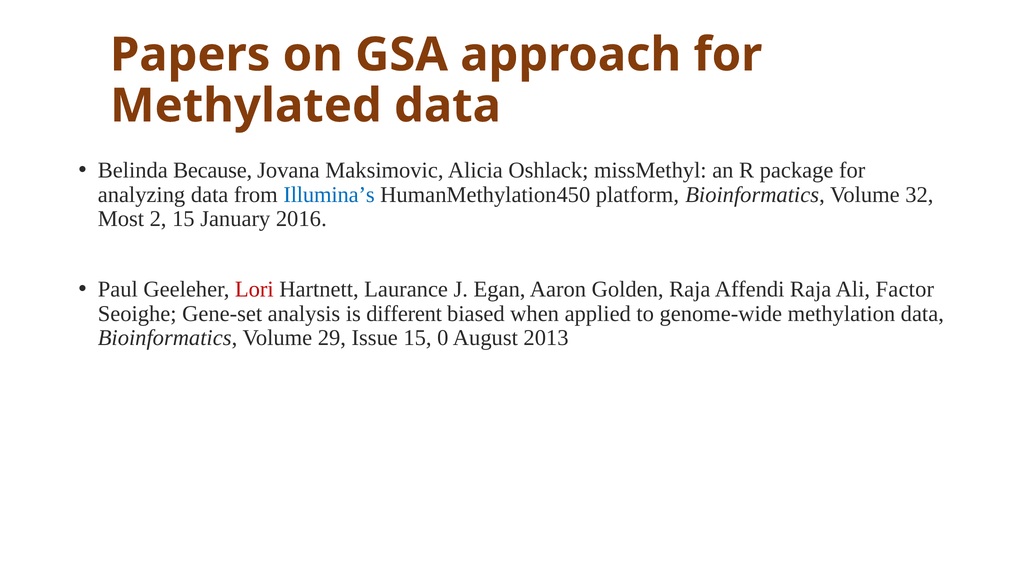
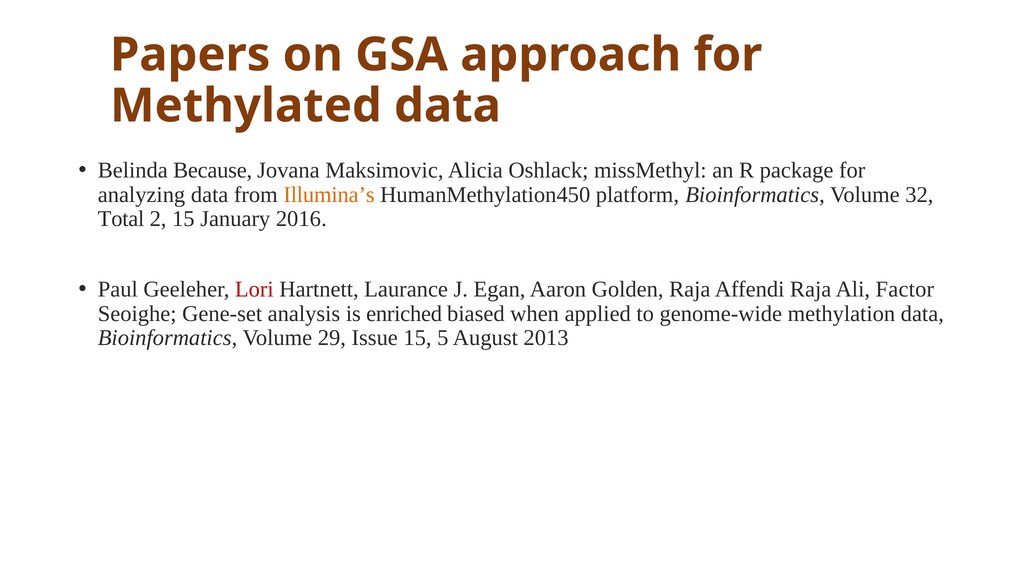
Illumina’s colour: blue -> orange
Most: Most -> Total
different: different -> enriched
0: 0 -> 5
